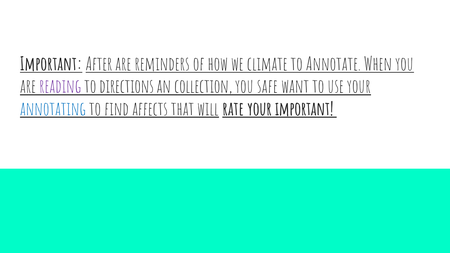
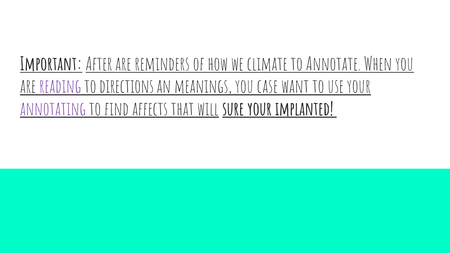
collection: collection -> meanings
safe: safe -> case
annotating colour: blue -> purple
rate: rate -> sure
your important: important -> implanted
